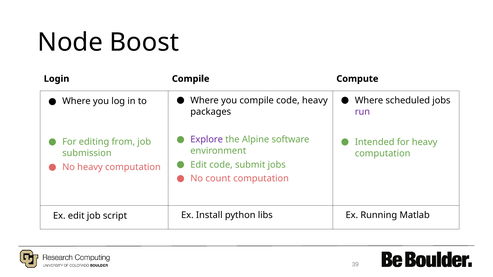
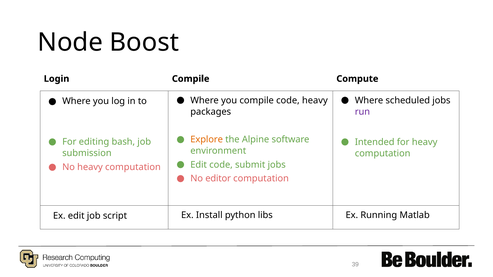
Explore colour: purple -> orange
from: from -> bash
count: count -> editor
